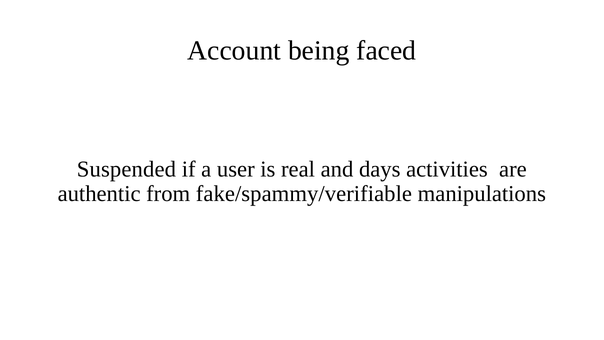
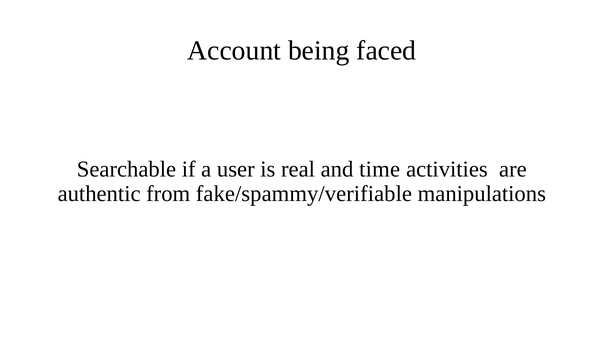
Suspended: Suspended -> Searchable
days: days -> time
